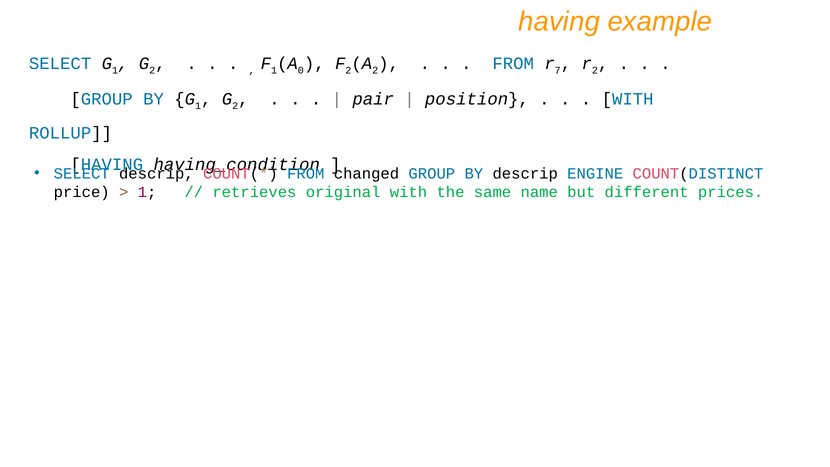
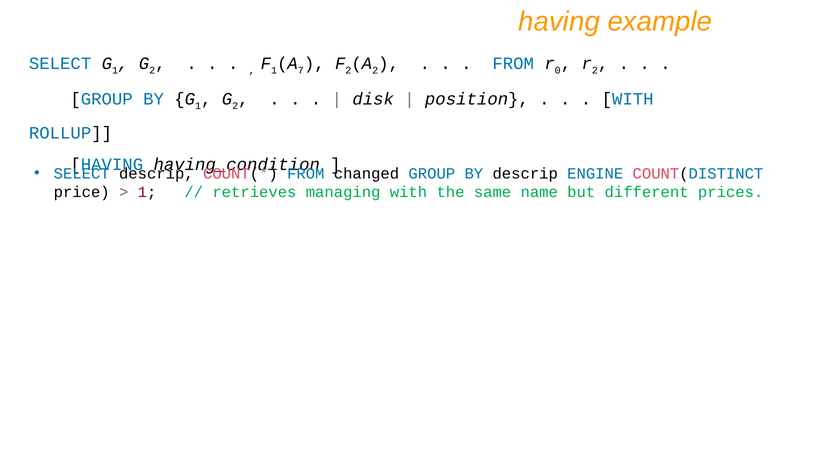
0: 0 -> 7
7: 7 -> 0
pair: pair -> disk
original: original -> managing
